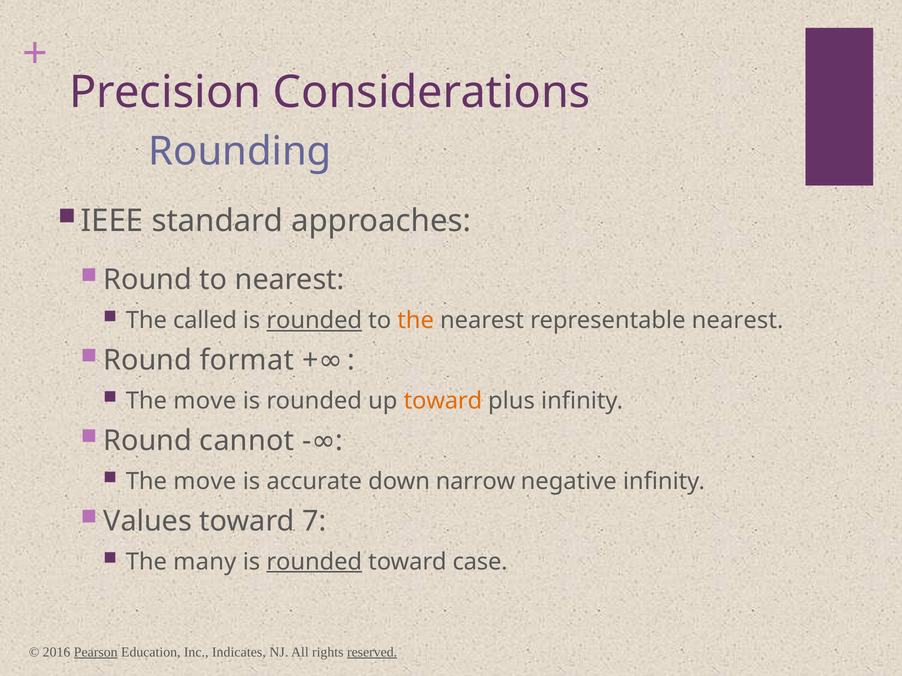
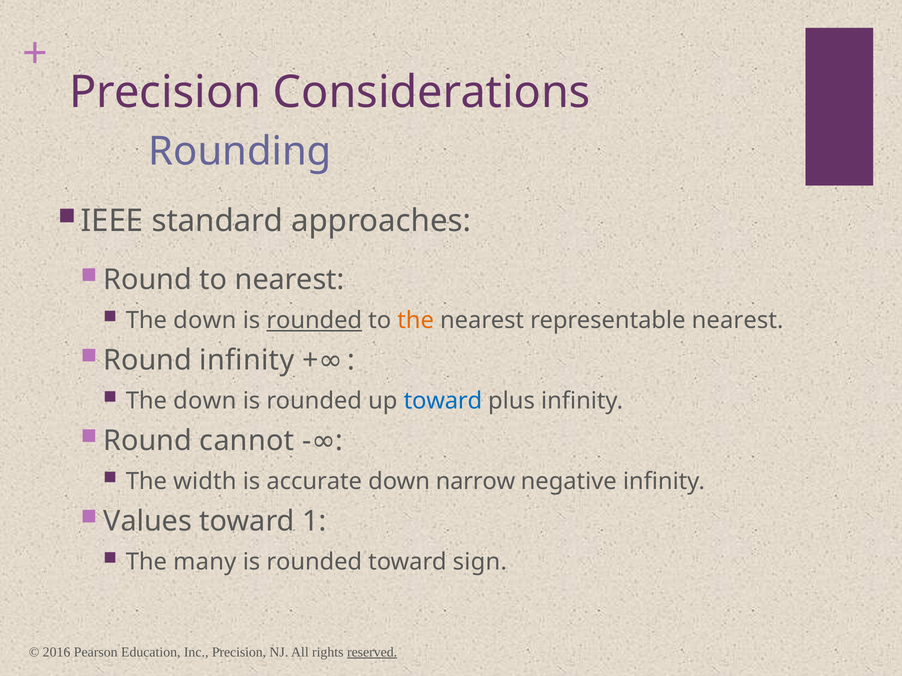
called at (205, 321): called -> down
Round format: format -> infinity
move at (205, 401): move -> down
toward at (443, 401) colour: orange -> blue
move at (205, 482): move -> width
7: 7 -> 1
rounded at (314, 562) underline: present -> none
case: case -> sign
Pearson underline: present -> none
Inc Indicates: Indicates -> Precision
